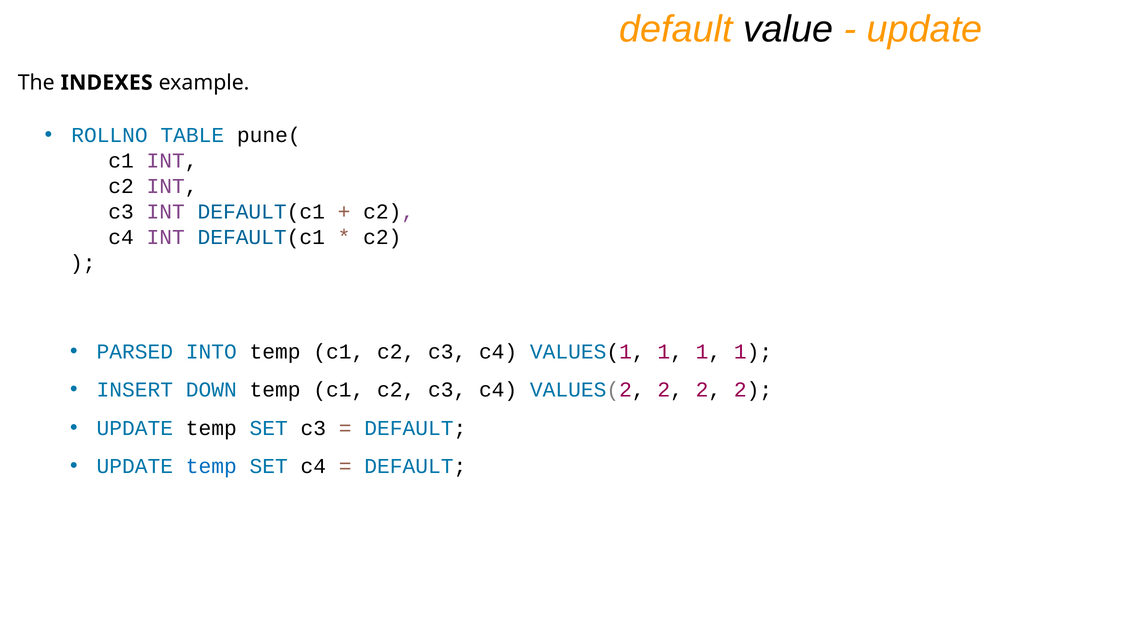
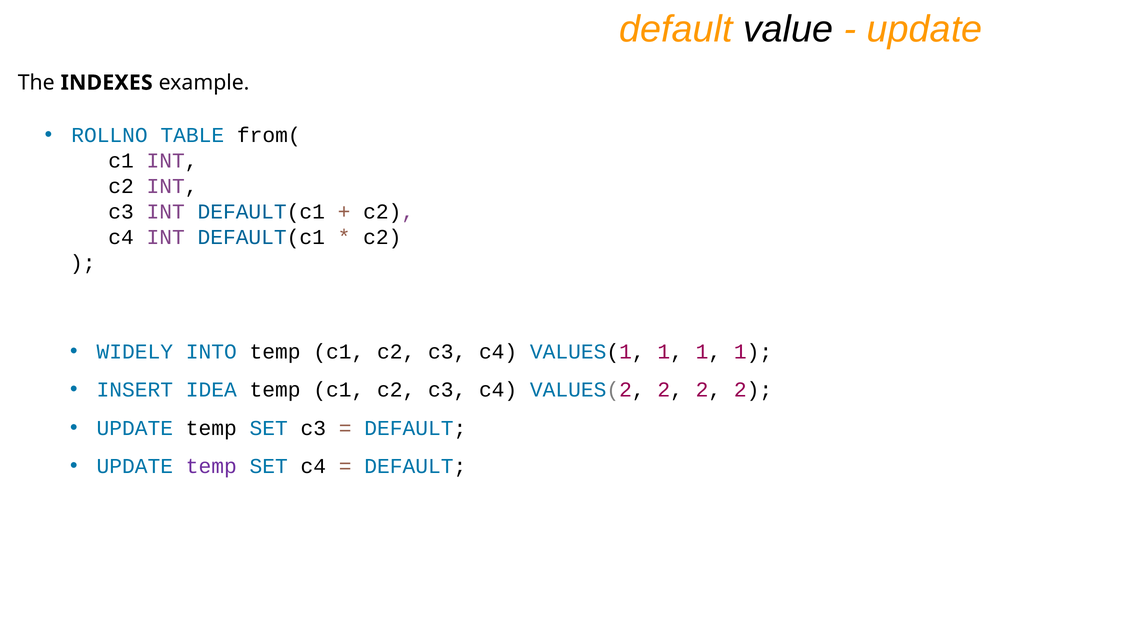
pune(: pune( -> from(
PARSED: PARSED -> WIDELY
DOWN: DOWN -> IDEA
temp at (211, 467) colour: blue -> purple
